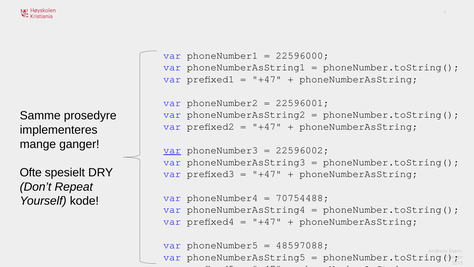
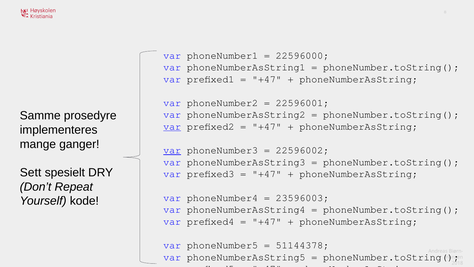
var at (172, 126) underline: none -> present
Ofte: Ofte -> Sett
70754488: 70754488 -> 23596003
48597088: 48597088 -> 51144378
